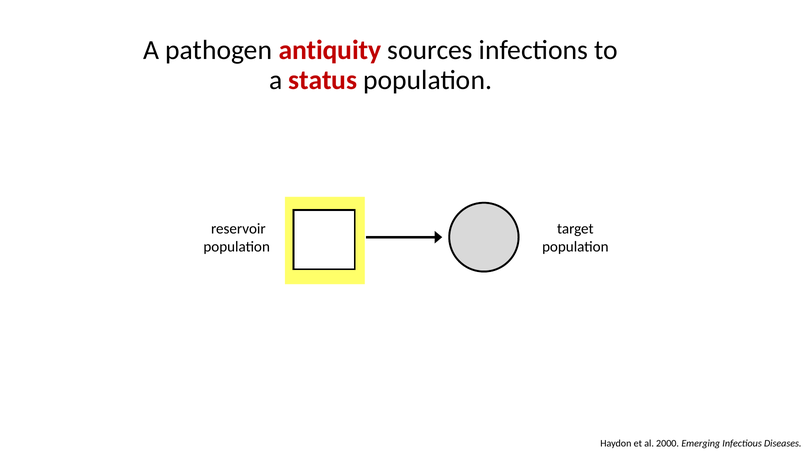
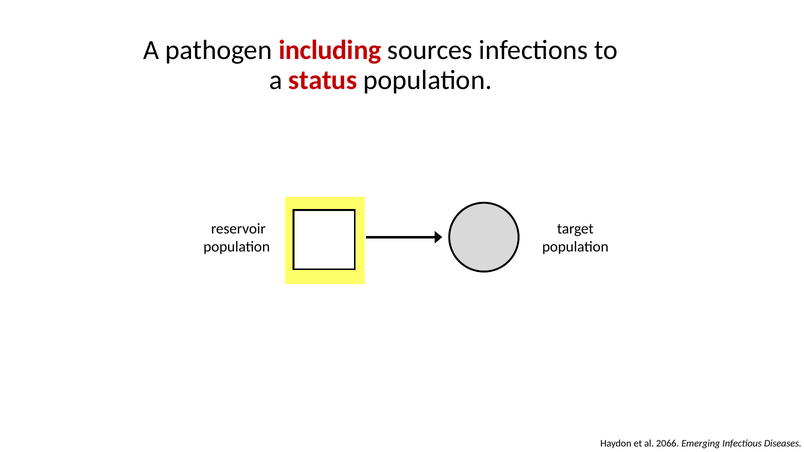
antiquity: antiquity -> including
2000: 2000 -> 2066
